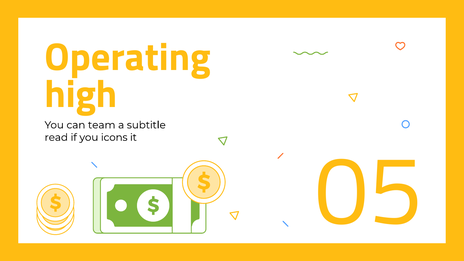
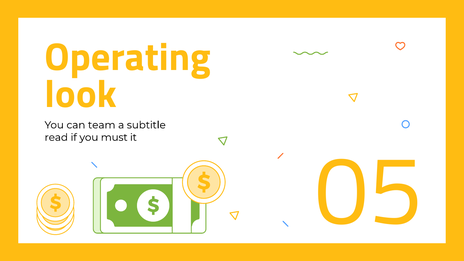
high: high -> look
icons: icons -> must
